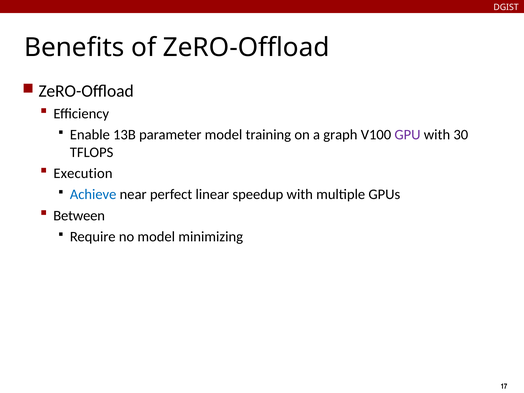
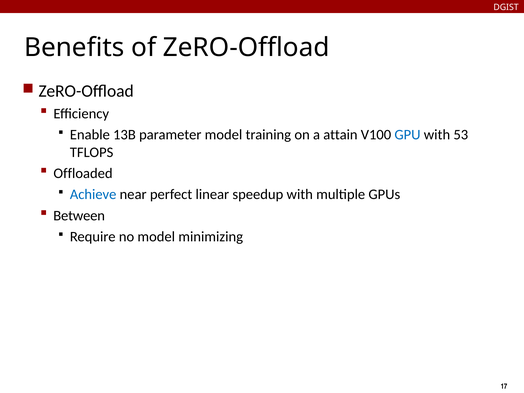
graph: graph -> attain
GPU colour: purple -> blue
30: 30 -> 53
Execution: Execution -> Offloaded
